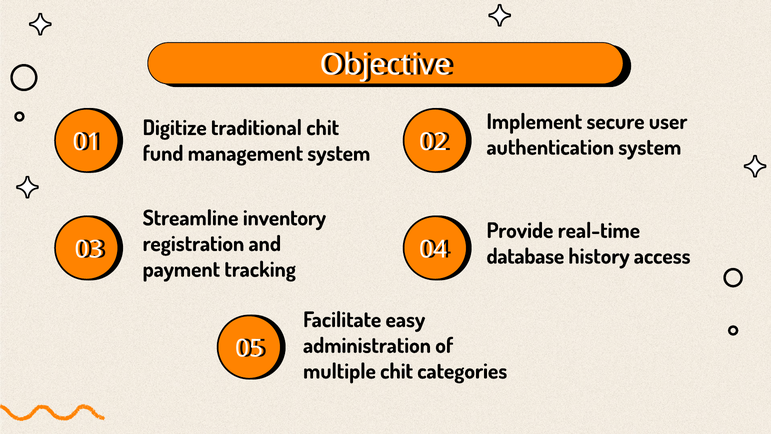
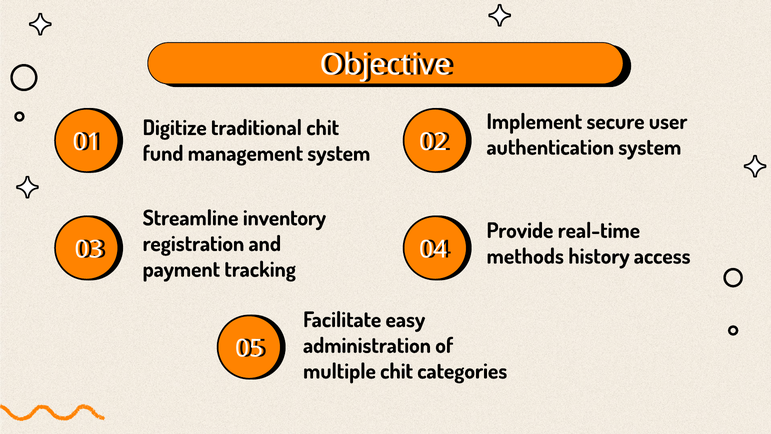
database: database -> methods
